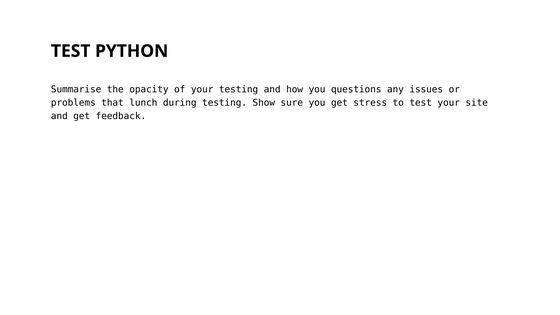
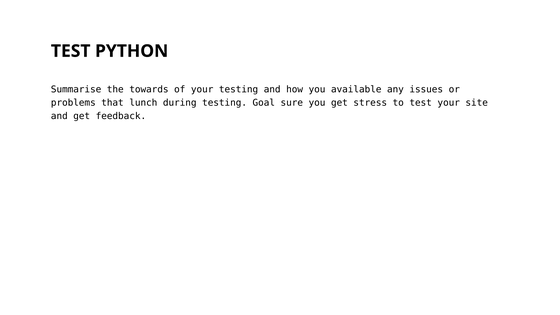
opacity: opacity -> towards
questions: questions -> available
Show: Show -> Goal
